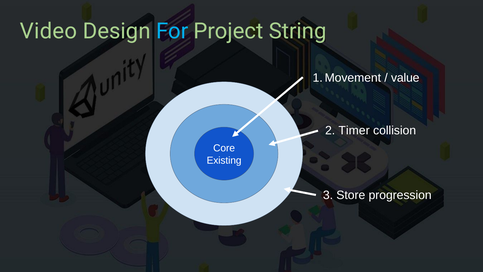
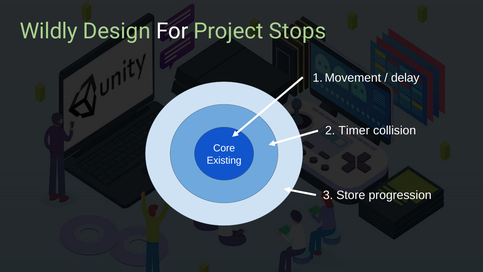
Video: Video -> Wildly
For colour: light blue -> white
String: String -> Stops
value: value -> delay
